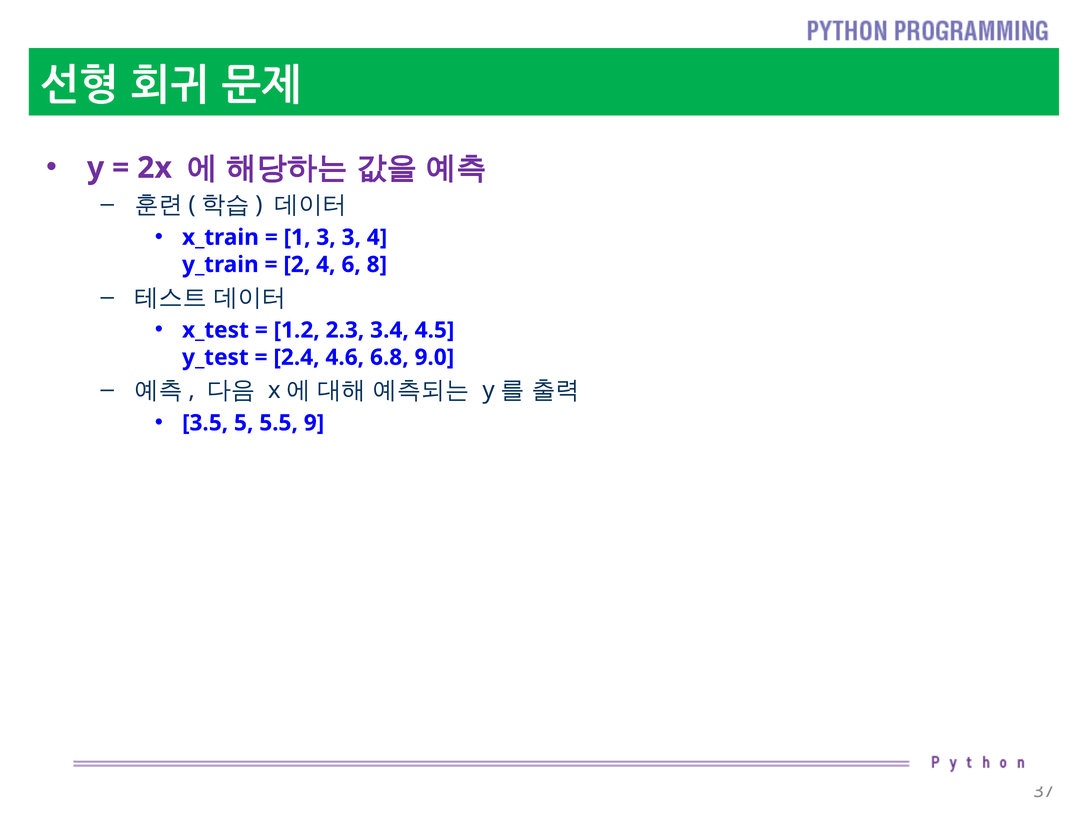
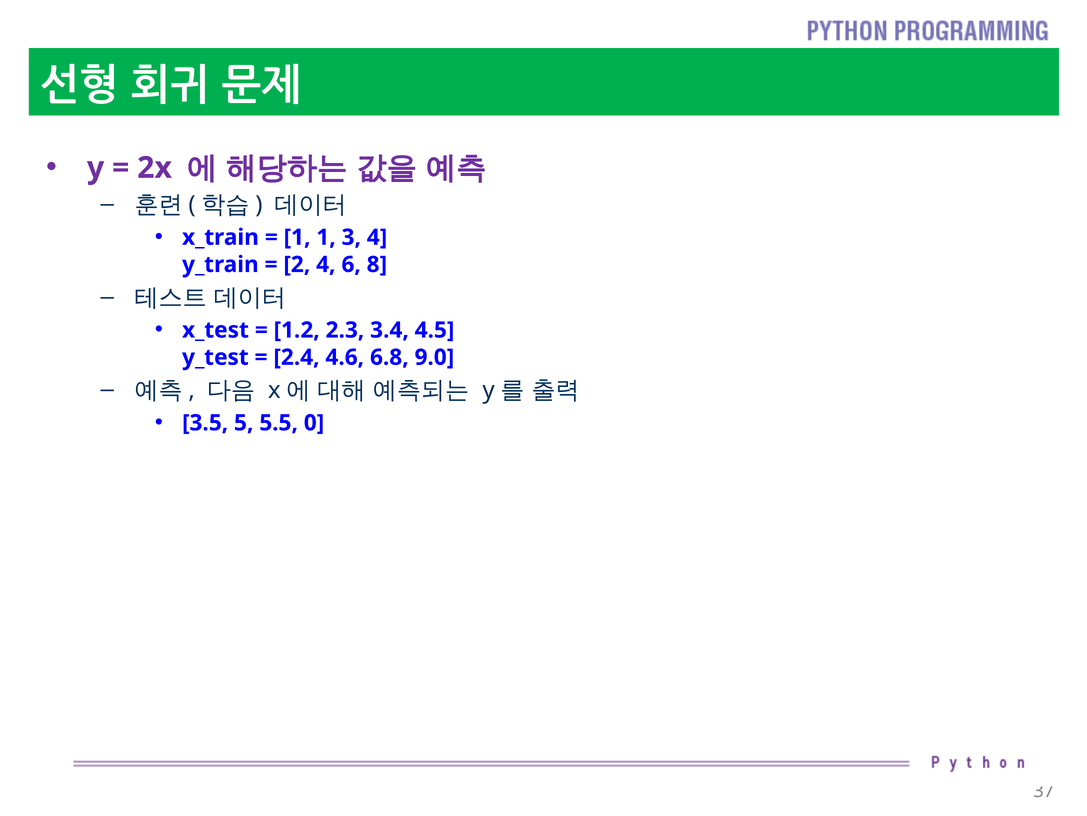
1 3: 3 -> 1
9: 9 -> 0
